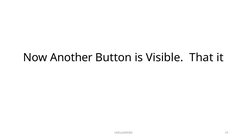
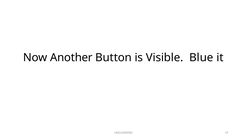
That: That -> Blue
